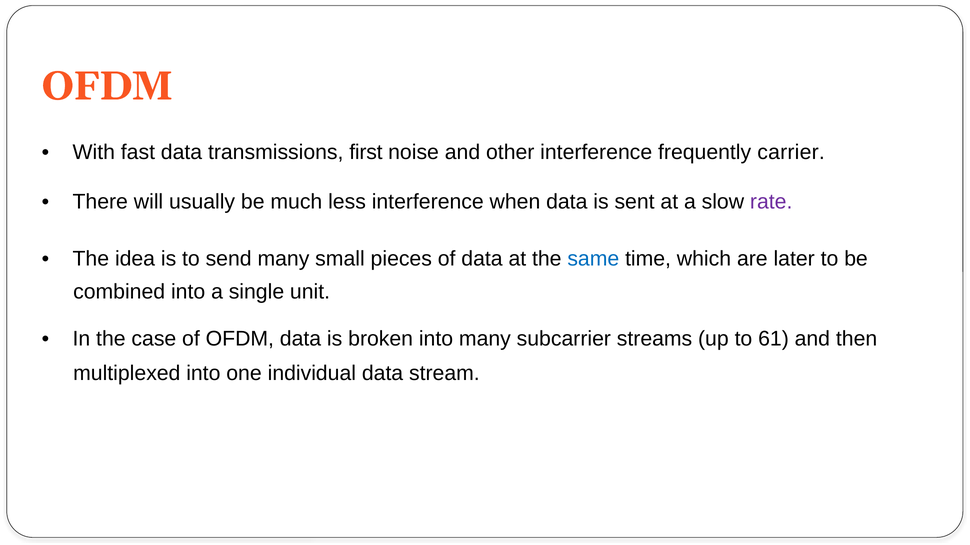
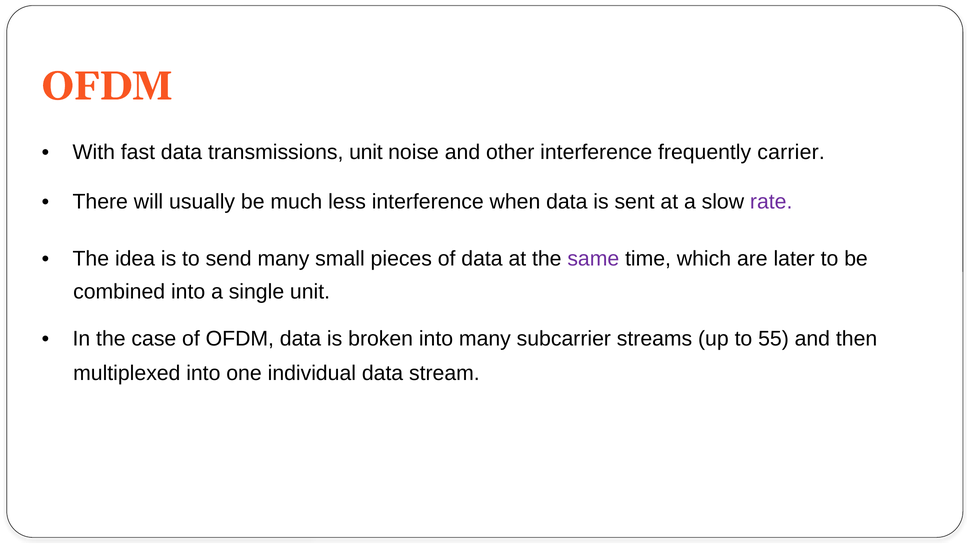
transmissions first: first -> unit
same colour: blue -> purple
61: 61 -> 55
